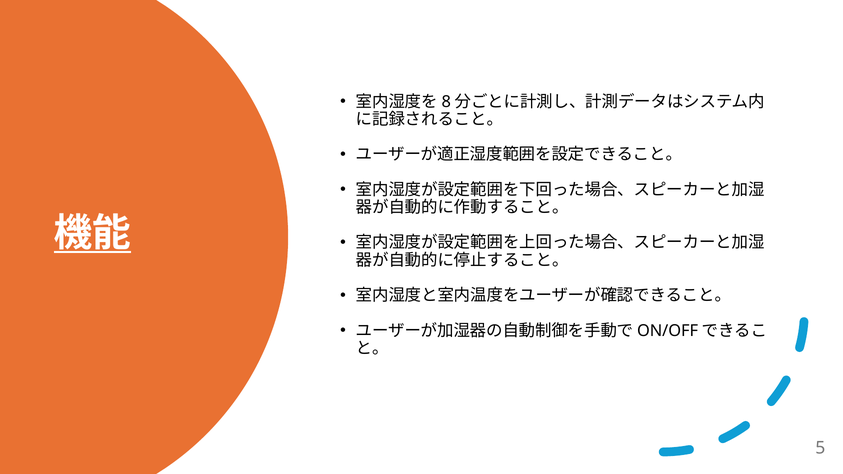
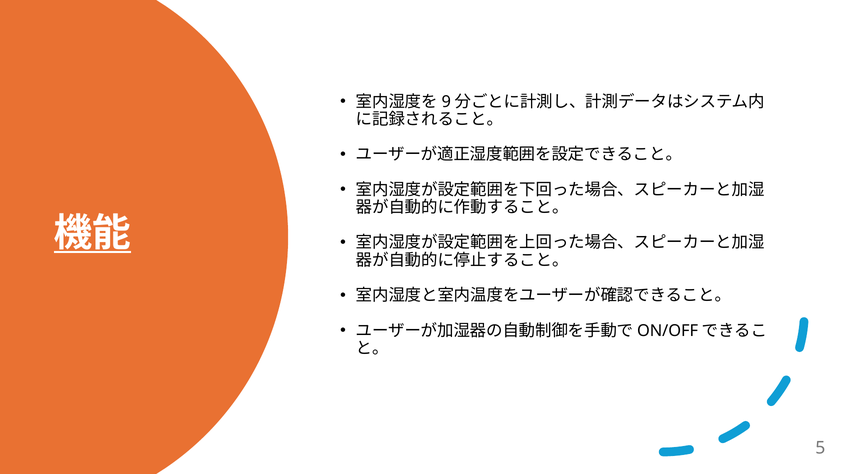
8: 8 -> 9
